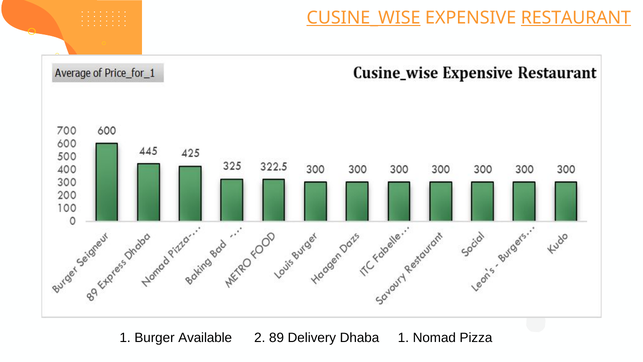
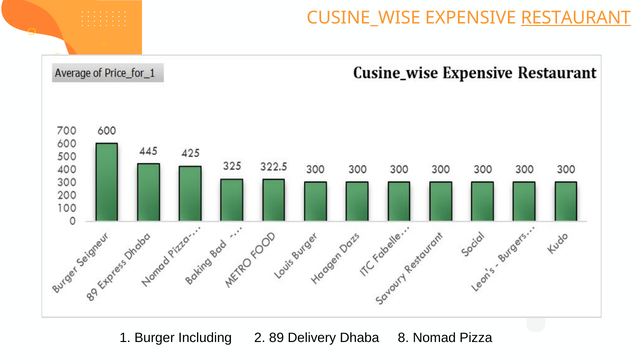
CUSINE_WISE underline: present -> none
Available: Available -> Including
Dhaba 1: 1 -> 8
